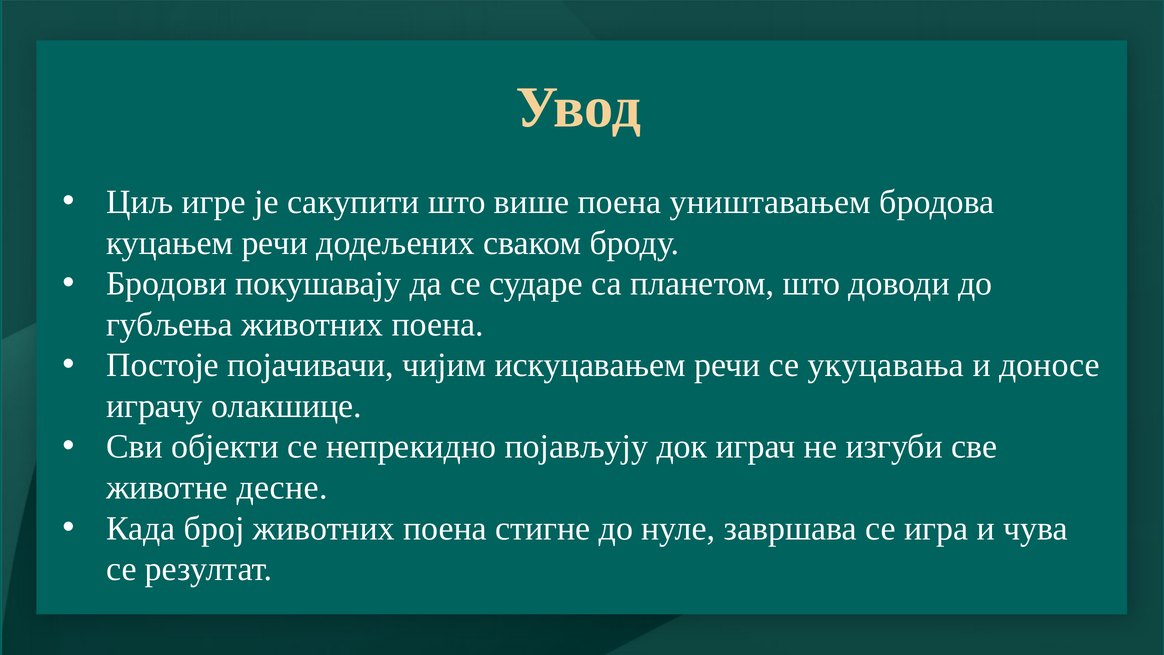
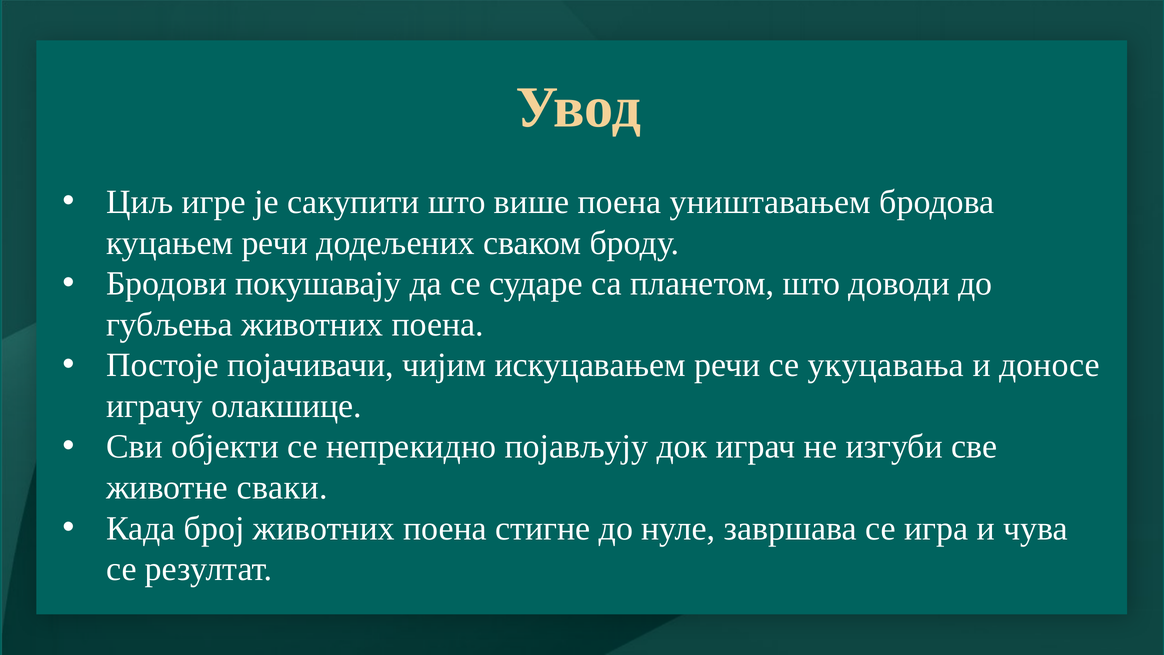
десне: десне -> сваки
